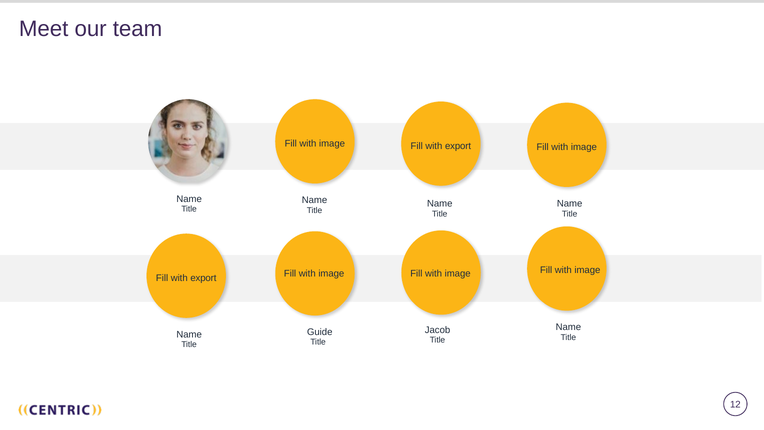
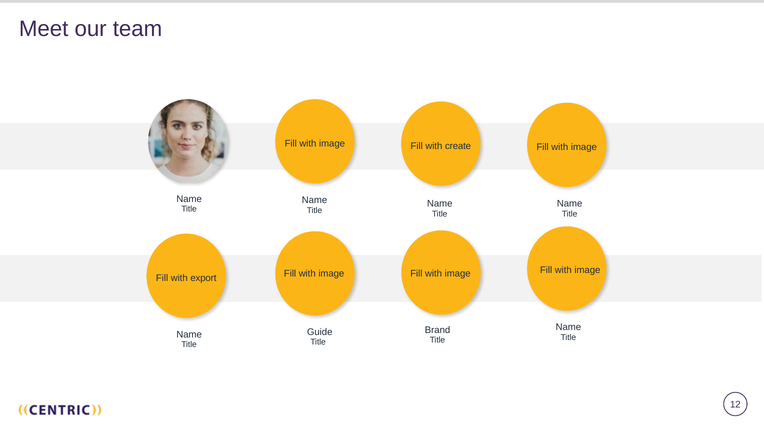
export at (458, 146): export -> create
Jacob: Jacob -> Brand
